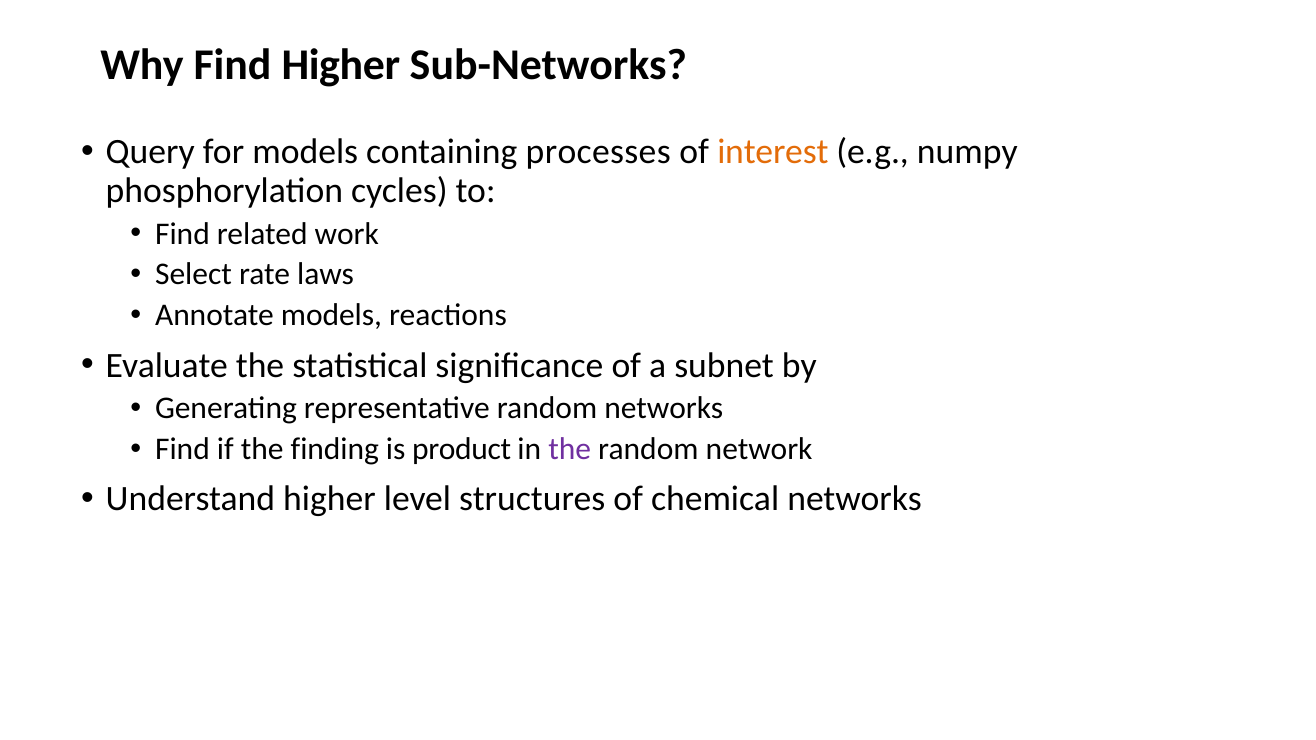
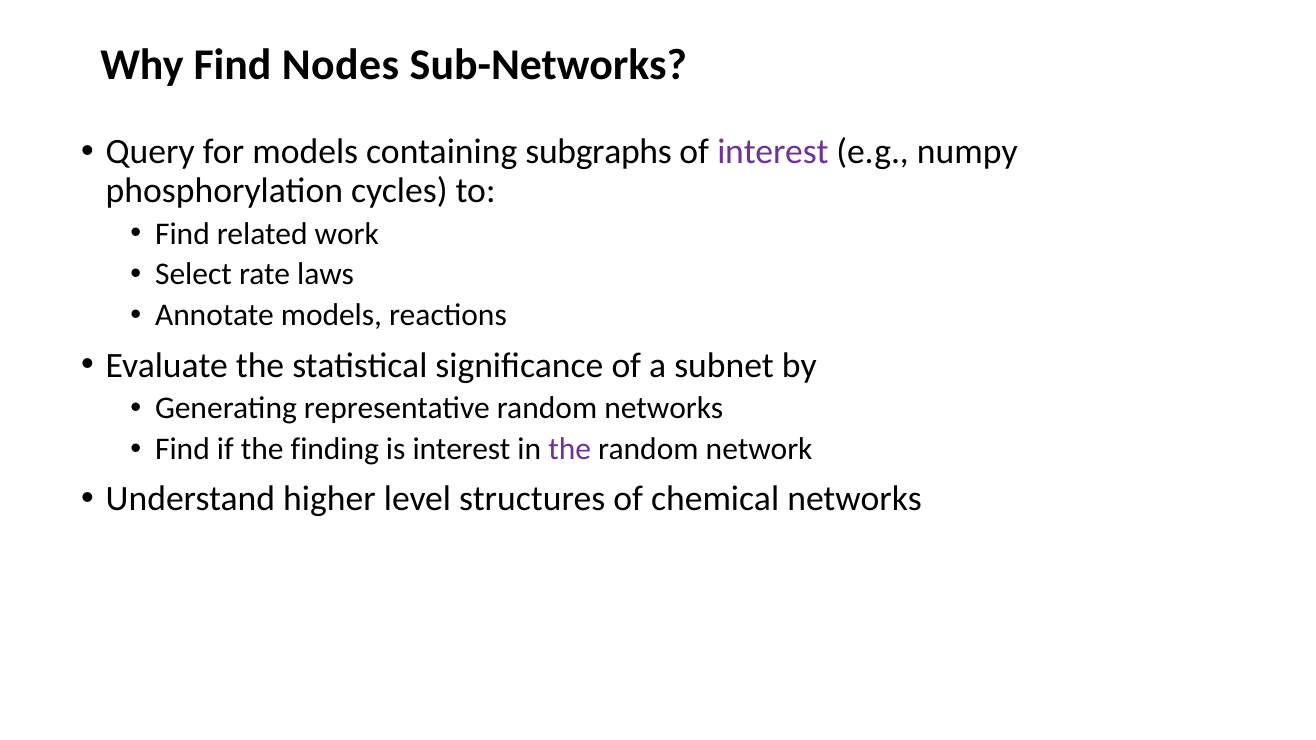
Find Higher: Higher -> Nodes
processes: processes -> subgraphs
interest at (773, 152) colour: orange -> purple
is product: product -> interest
